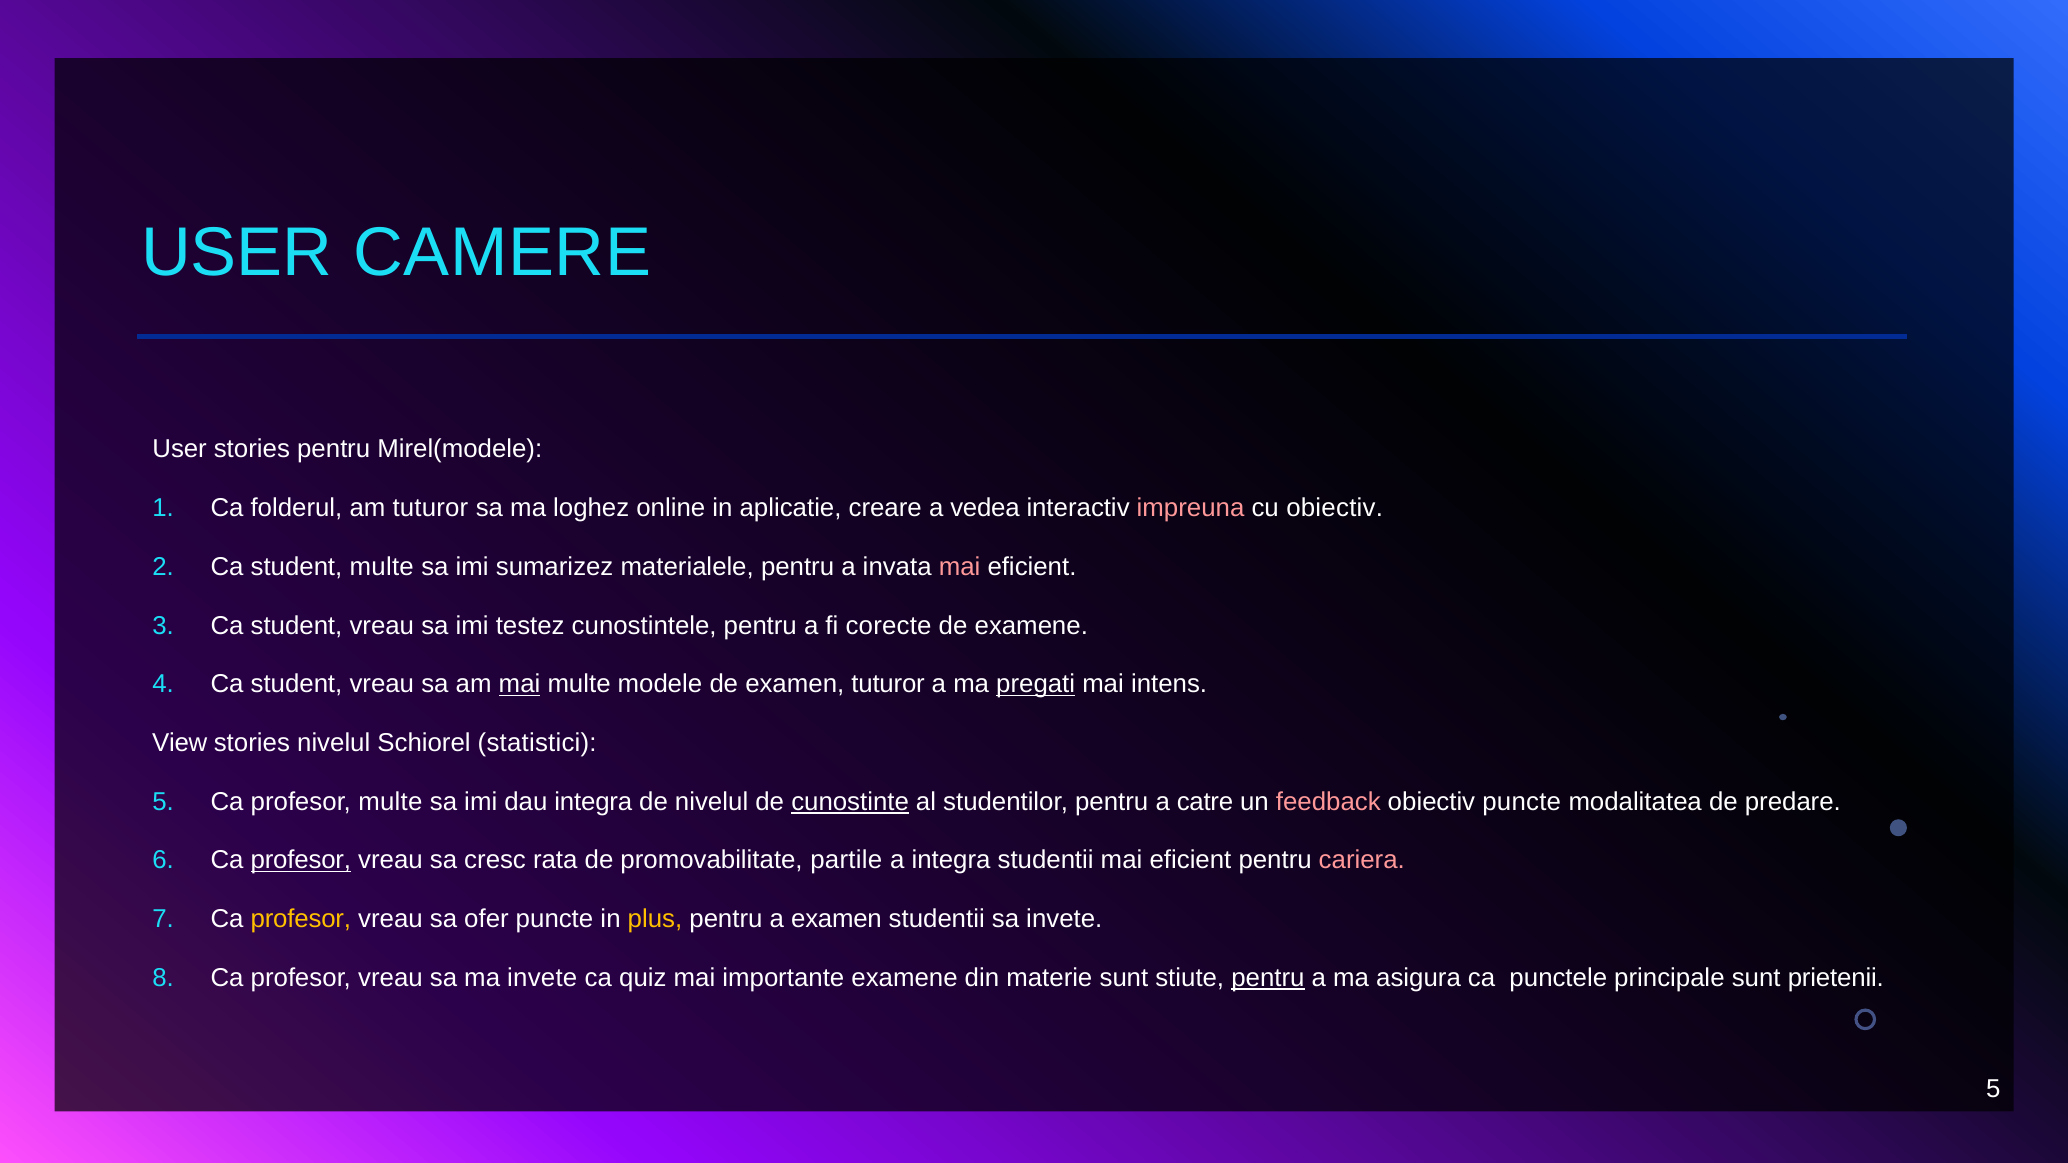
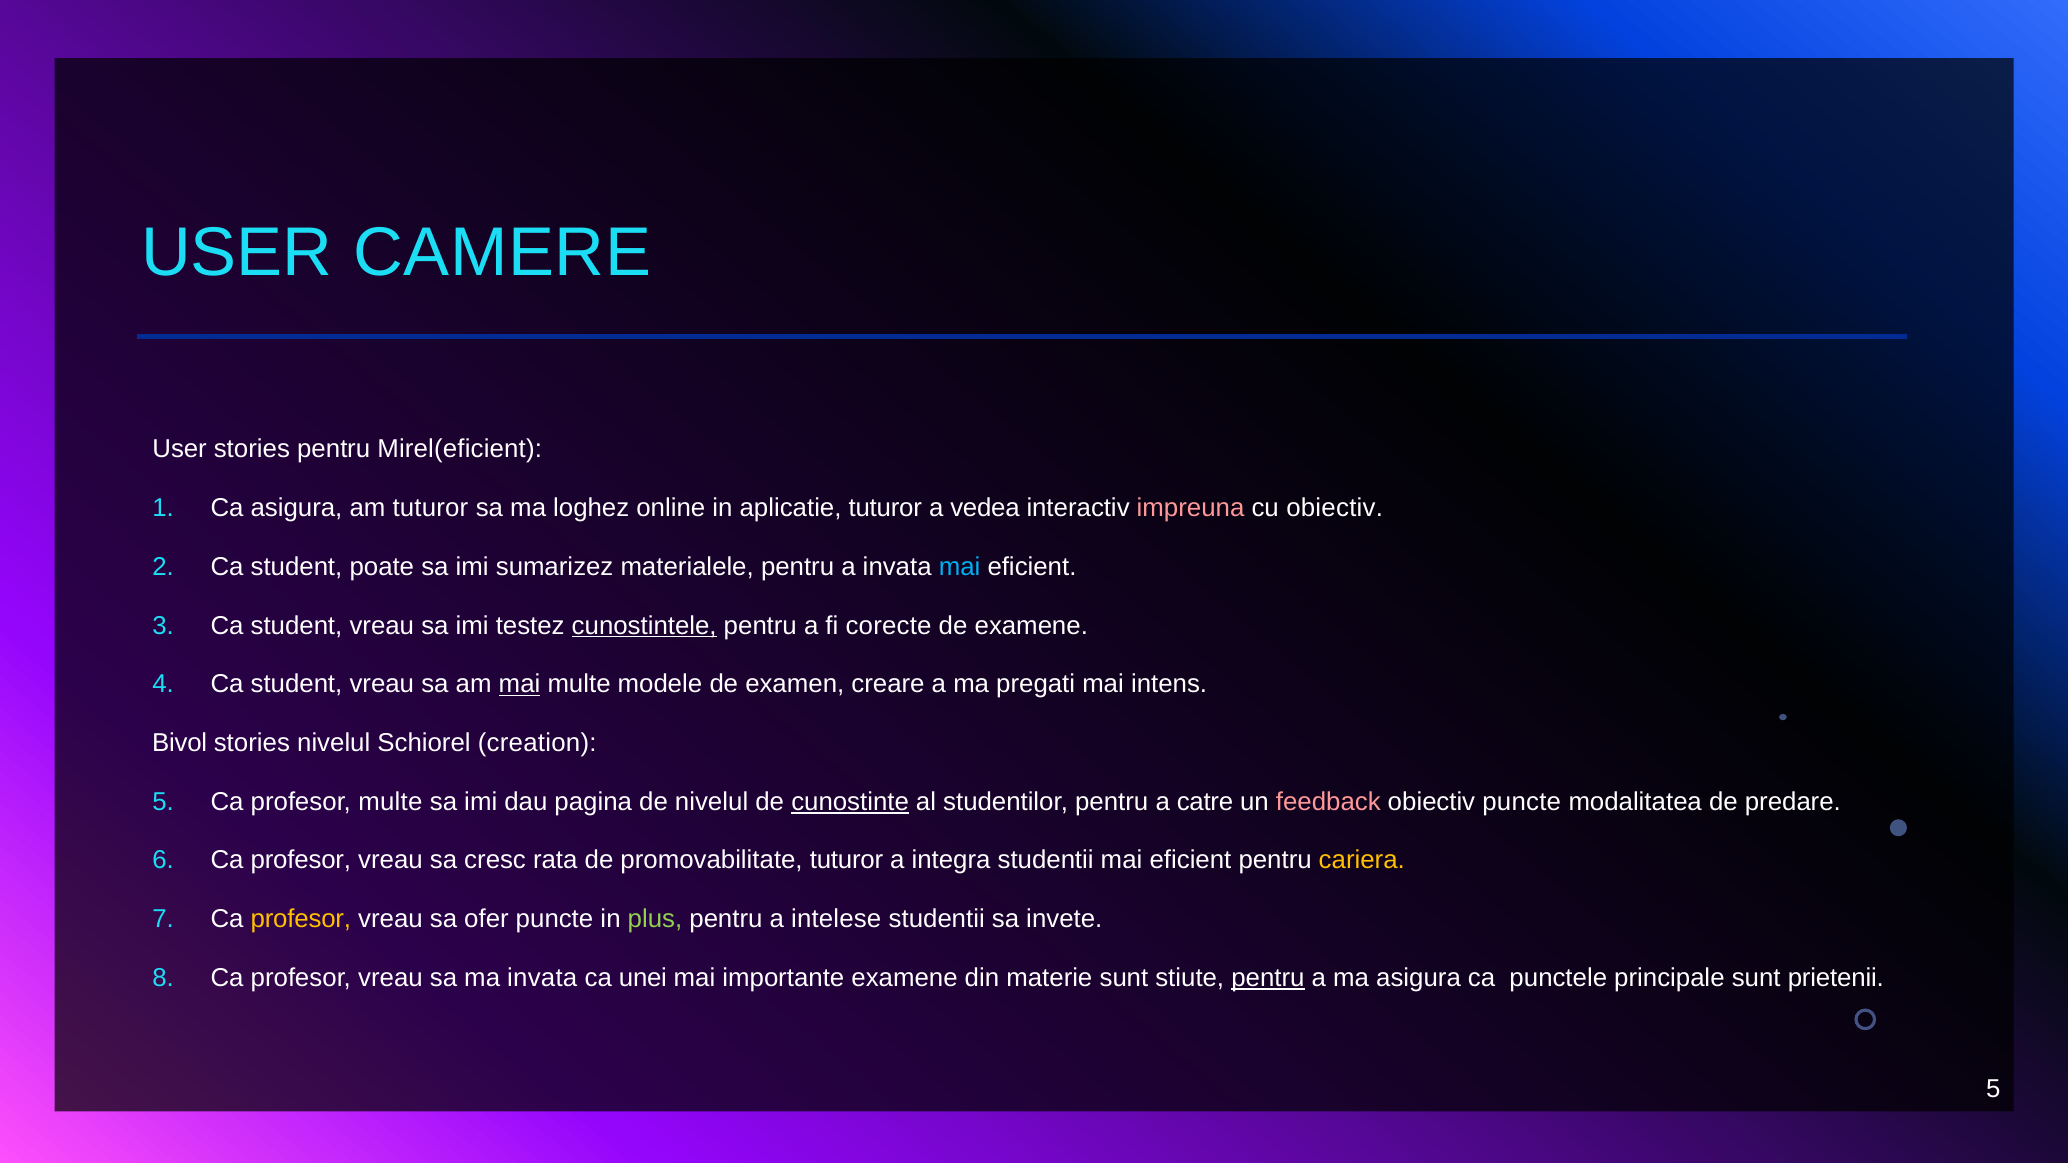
Mirel(modele: Mirel(modele -> Mirel(eficient
Ca folderul: folderul -> asigura
aplicatie creare: creare -> tuturor
student multe: multe -> poate
mai at (960, 567) colour: pink -> light blue
cunostintele underline: none -> present
examen tuturor: tuturor -> creare
pregati underline: present -> none
View: View -> Bivol
statistici: statistici -> creation
dau integra: integra -> pagina
profesor at (301, 861) underline: present -> none
promovabilitate partile: partile -> tuturor
cariera colour: pink -> yellow
plus colour: yellow -> light green
a examen: examen -> intelese
ma invete: invete -> invata
quiz: quiz -> unei
